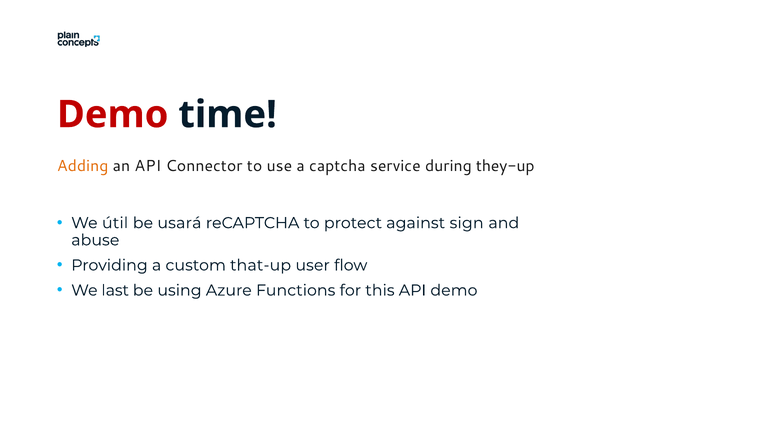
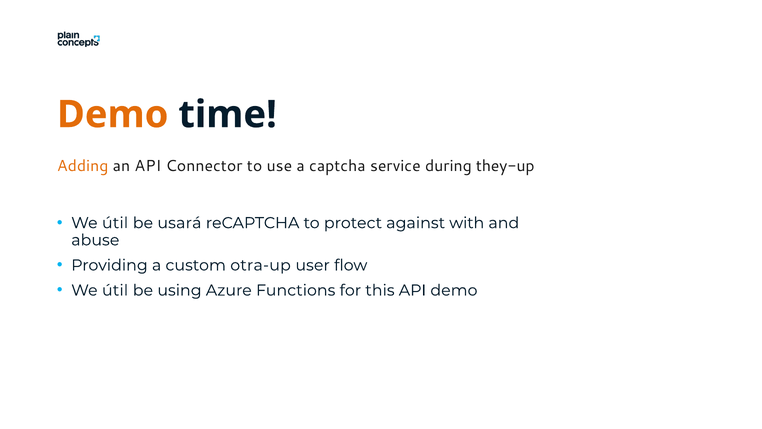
Demo at (113, 114) colour: red -> orange
sign: sign -> with
that-up: that-up -> otra-up
last at (115, 290): last -> útil
